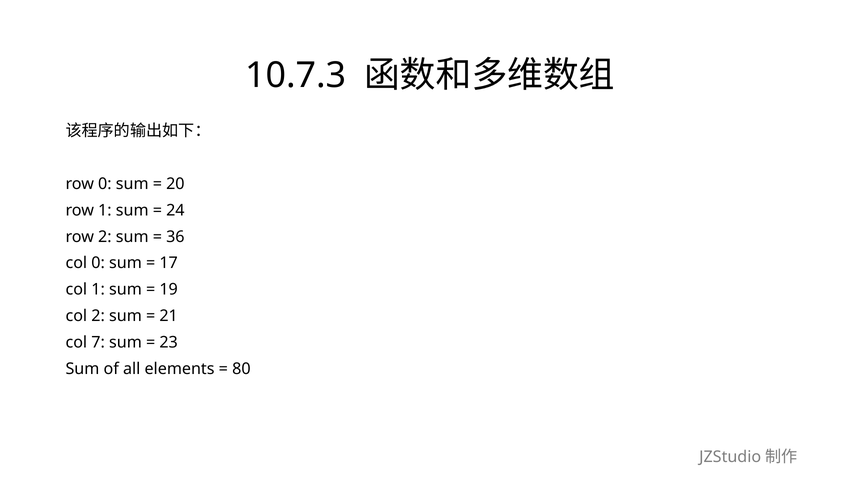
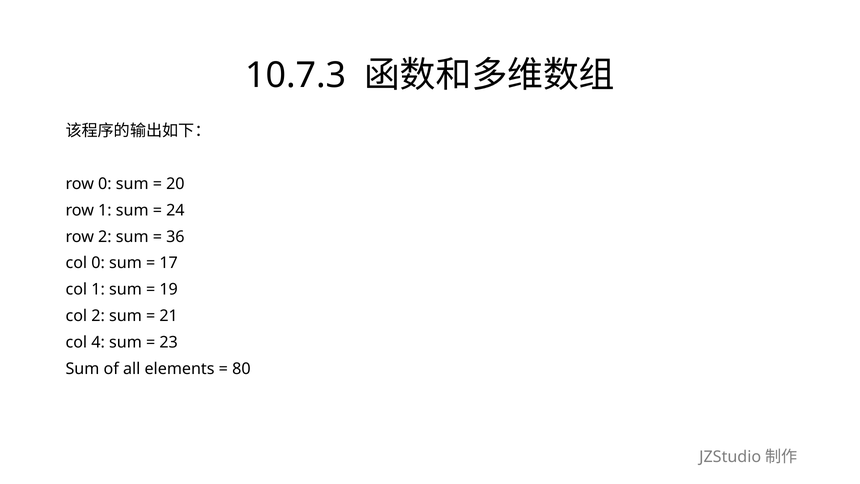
7: 7 -> 4
